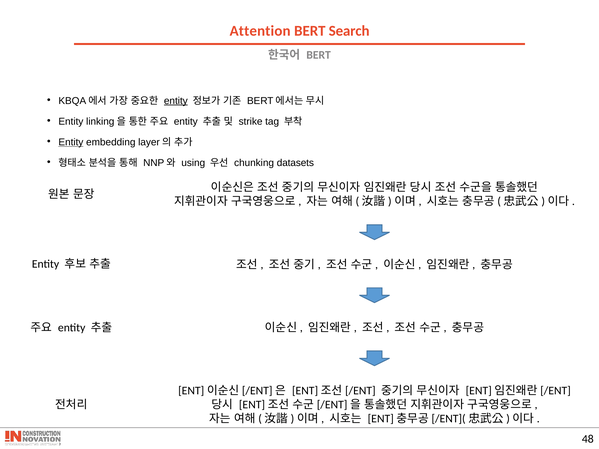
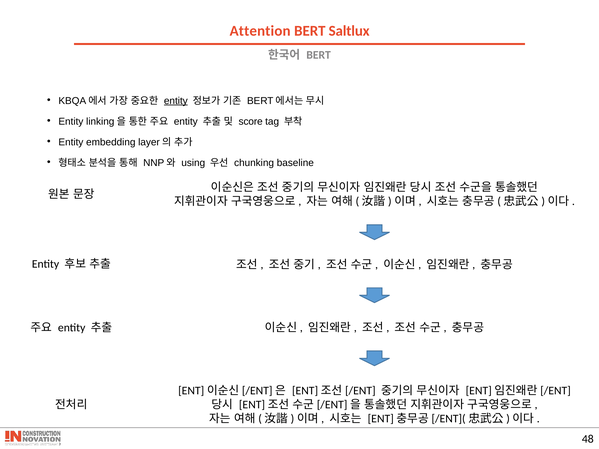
Search: Search -> Saltlux
strike: strike -> score
Entity at (71, 142) underline: present -> none
datasets: datasets -> baseline
